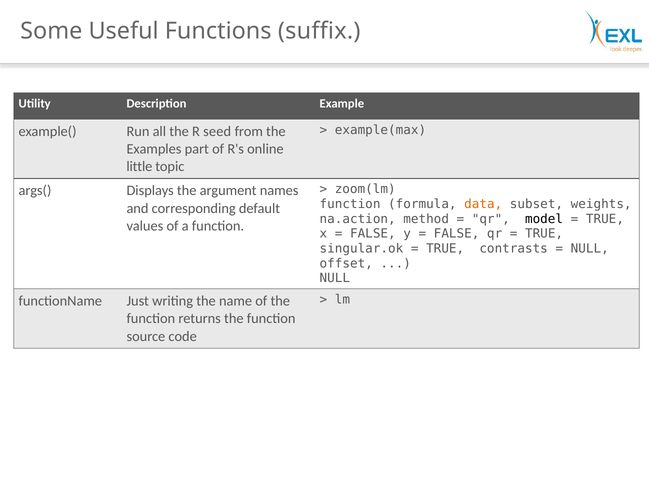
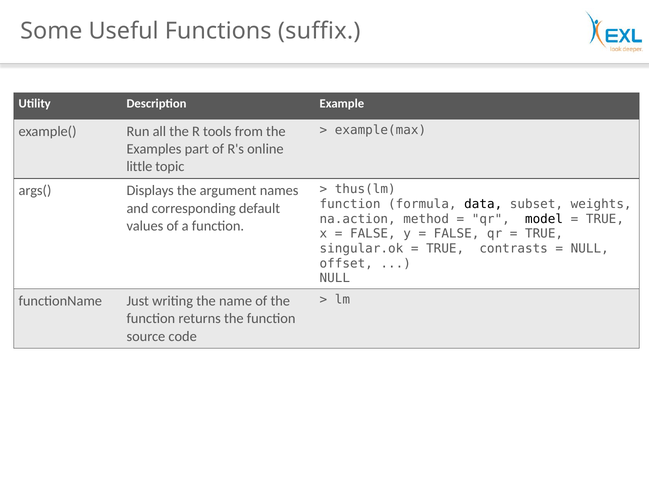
seed: seed -> tools
zoom(lm: zoom(lm -> thus(lm
data colour: orange -> black
